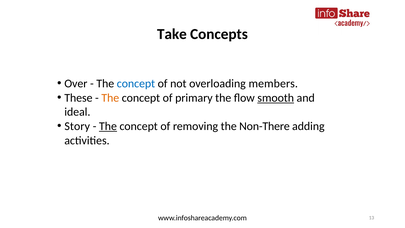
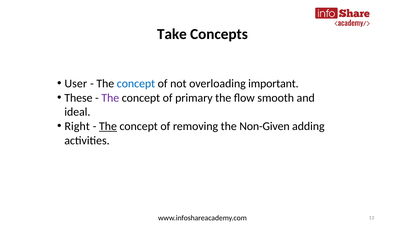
Over: Over -> User
members: members -> important
The at (110, 98) colour: orange -> purple
smooth underline: present -> none
Story: Story -> Right
Non-There: Non-There -> Non-Given
